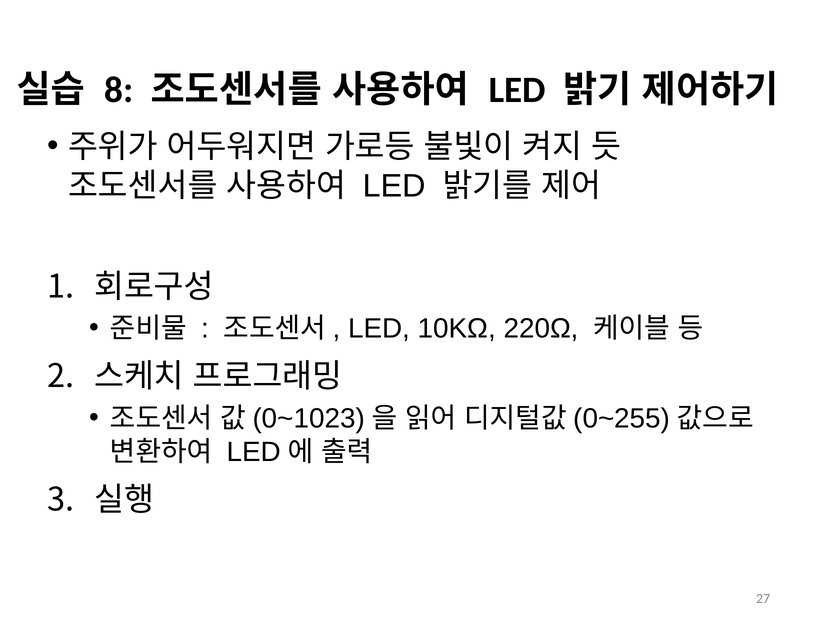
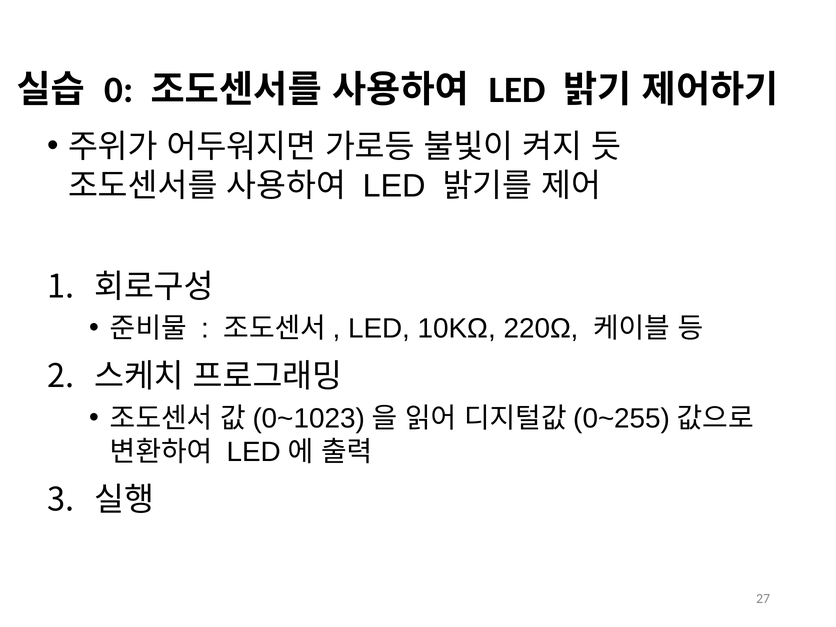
8: 8 -> 0
